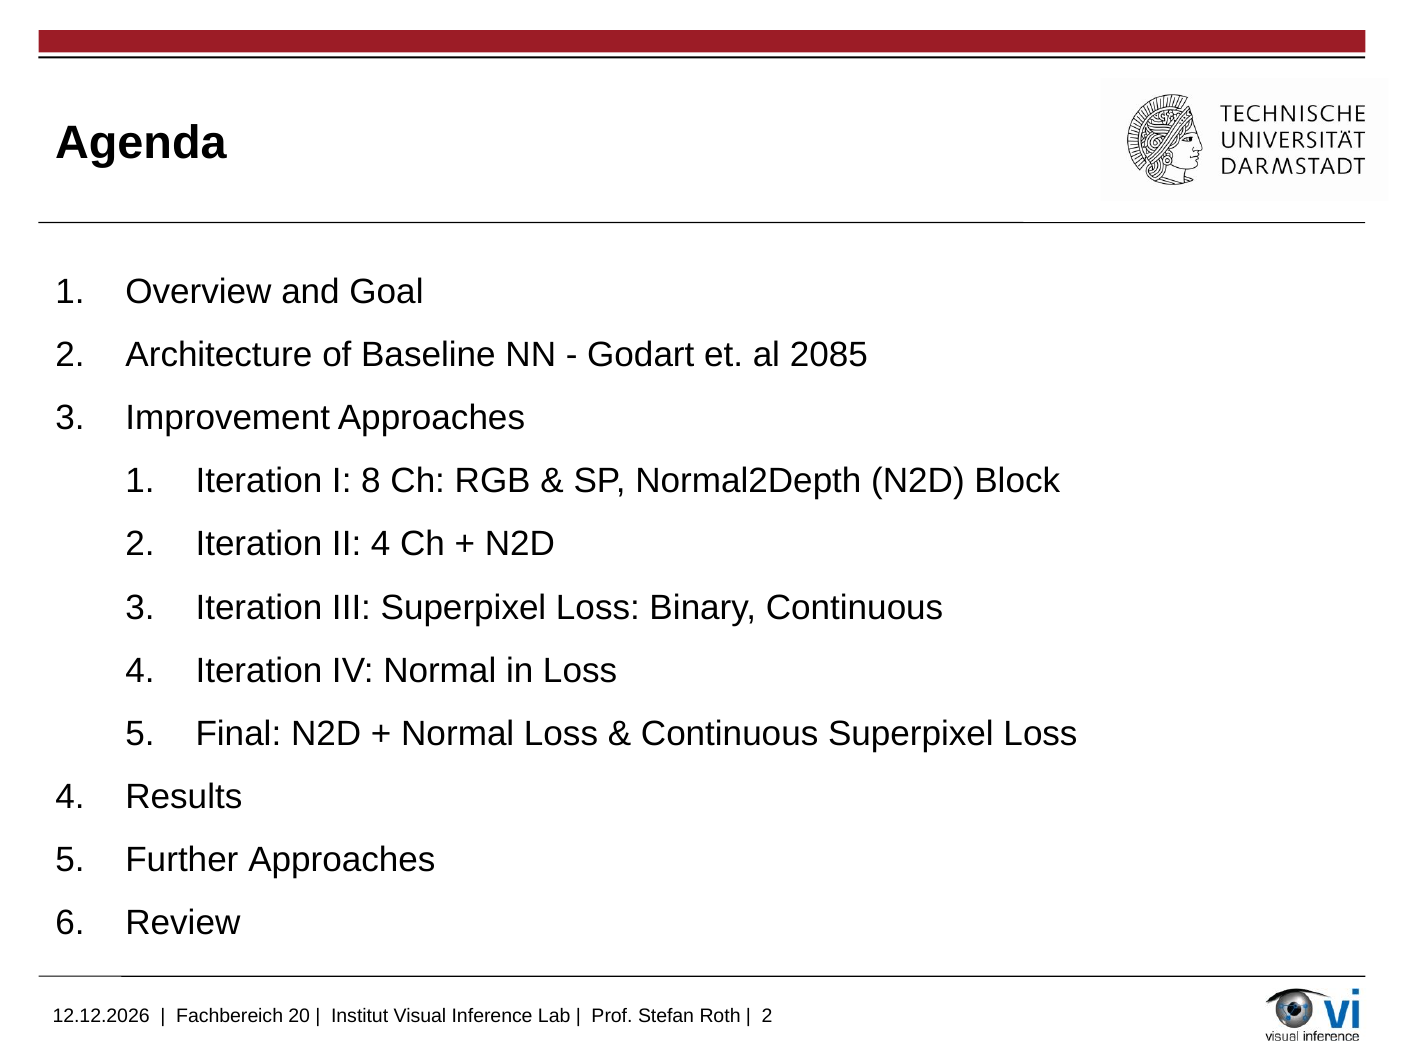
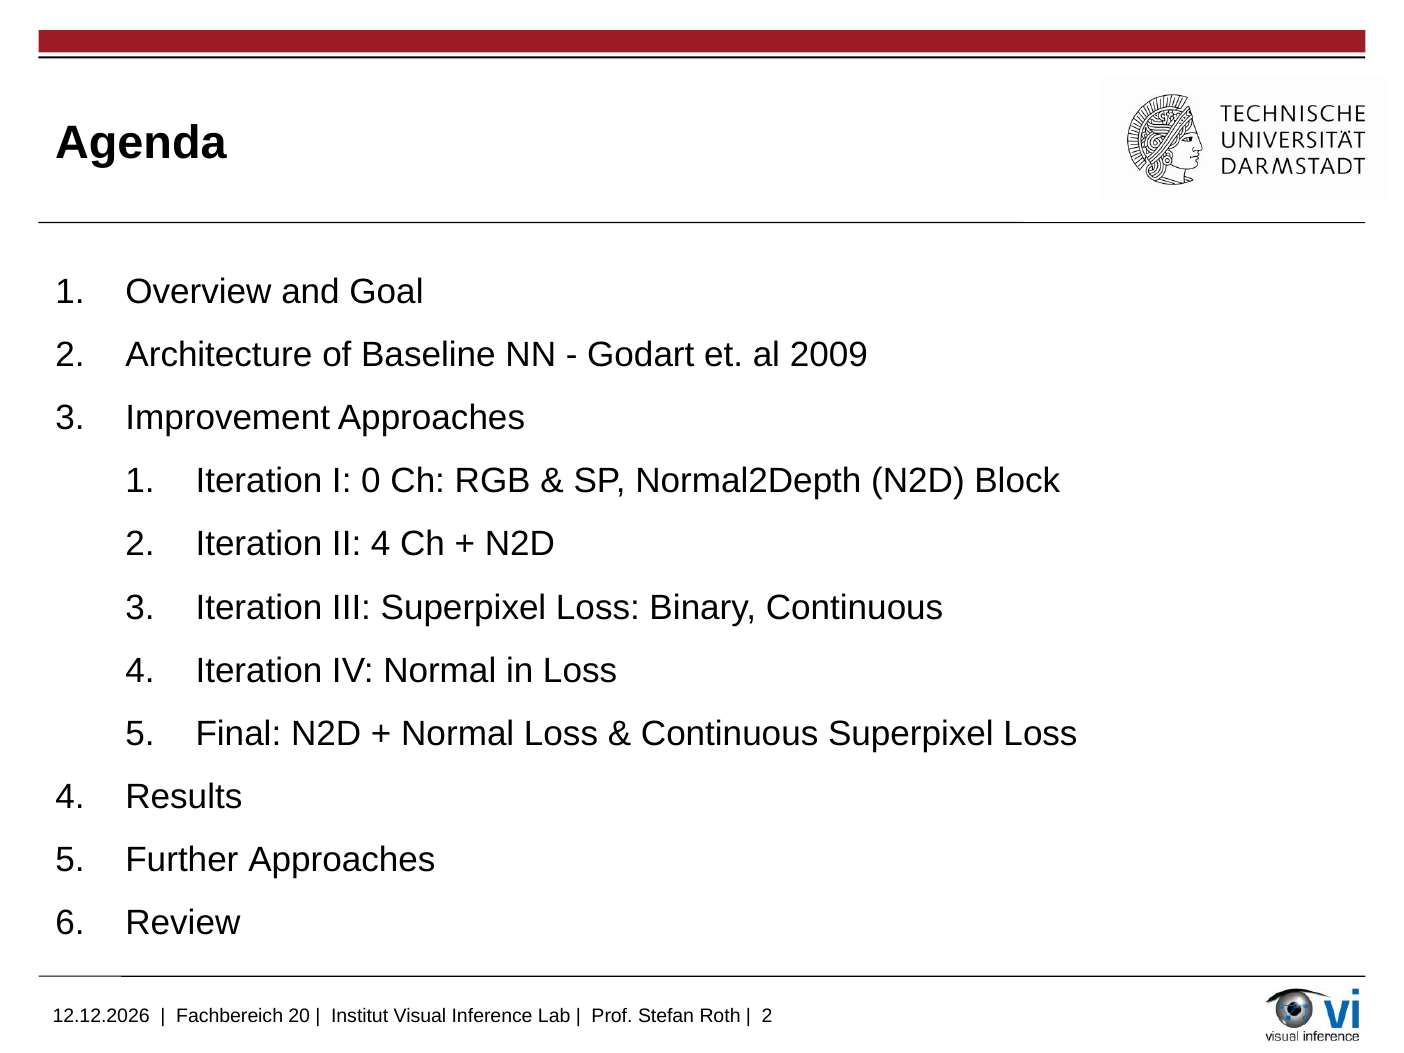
2085: 2085 -> 2009
8: 8 -> 0
